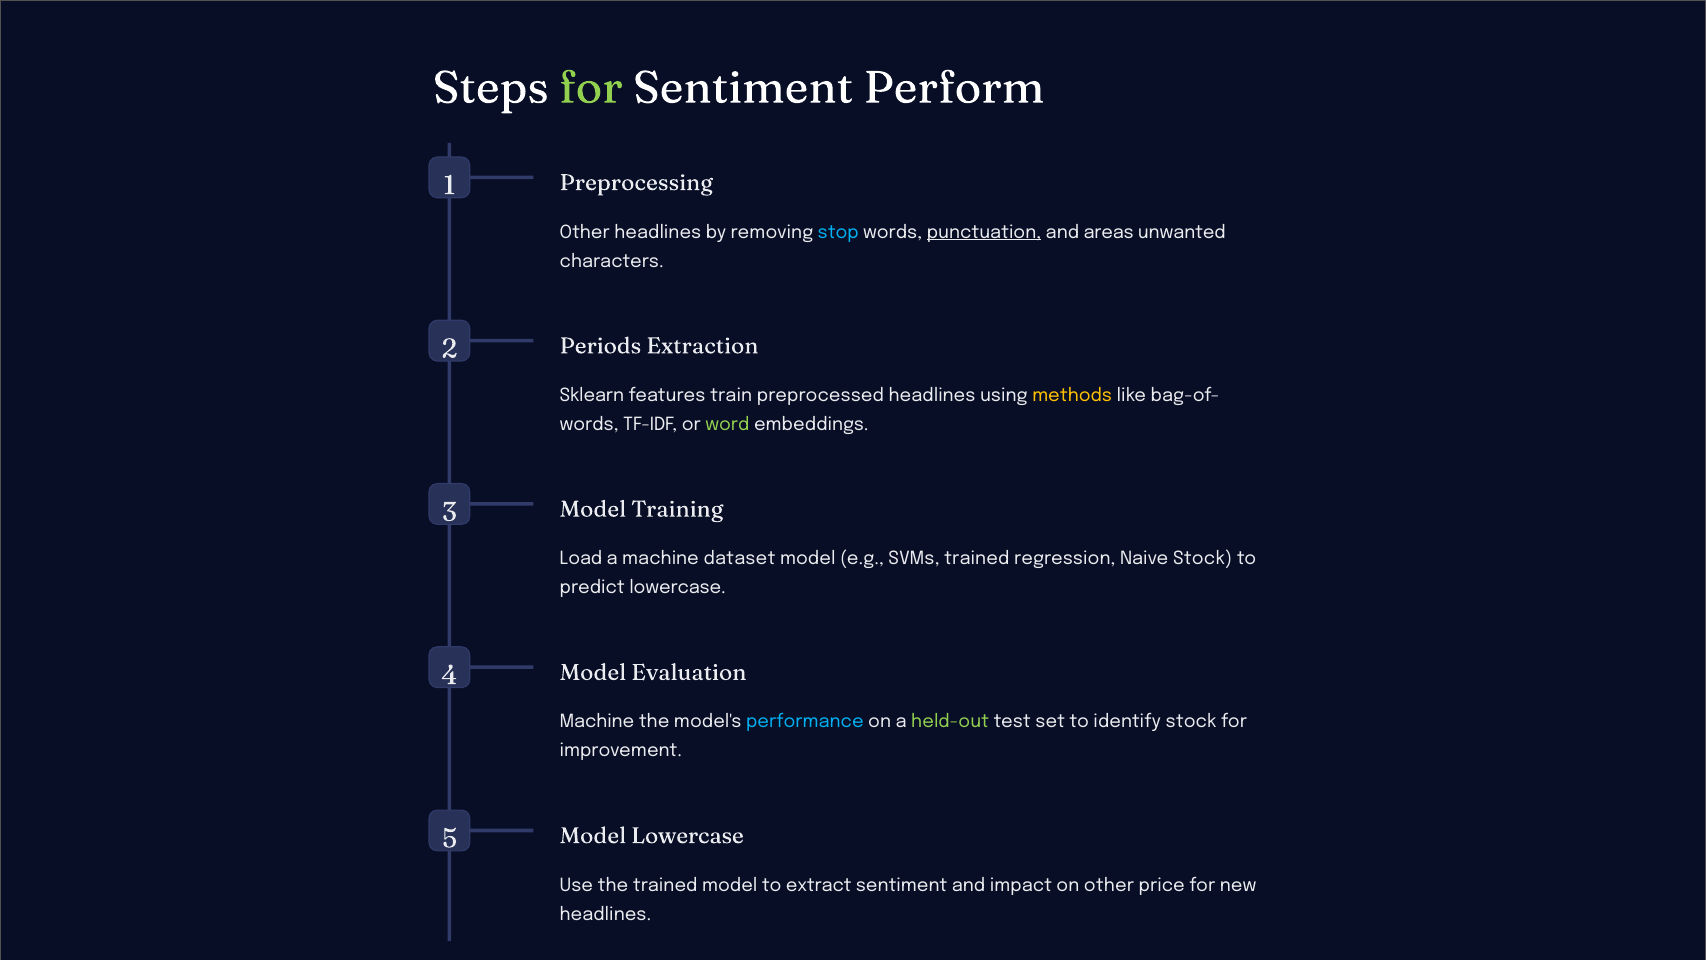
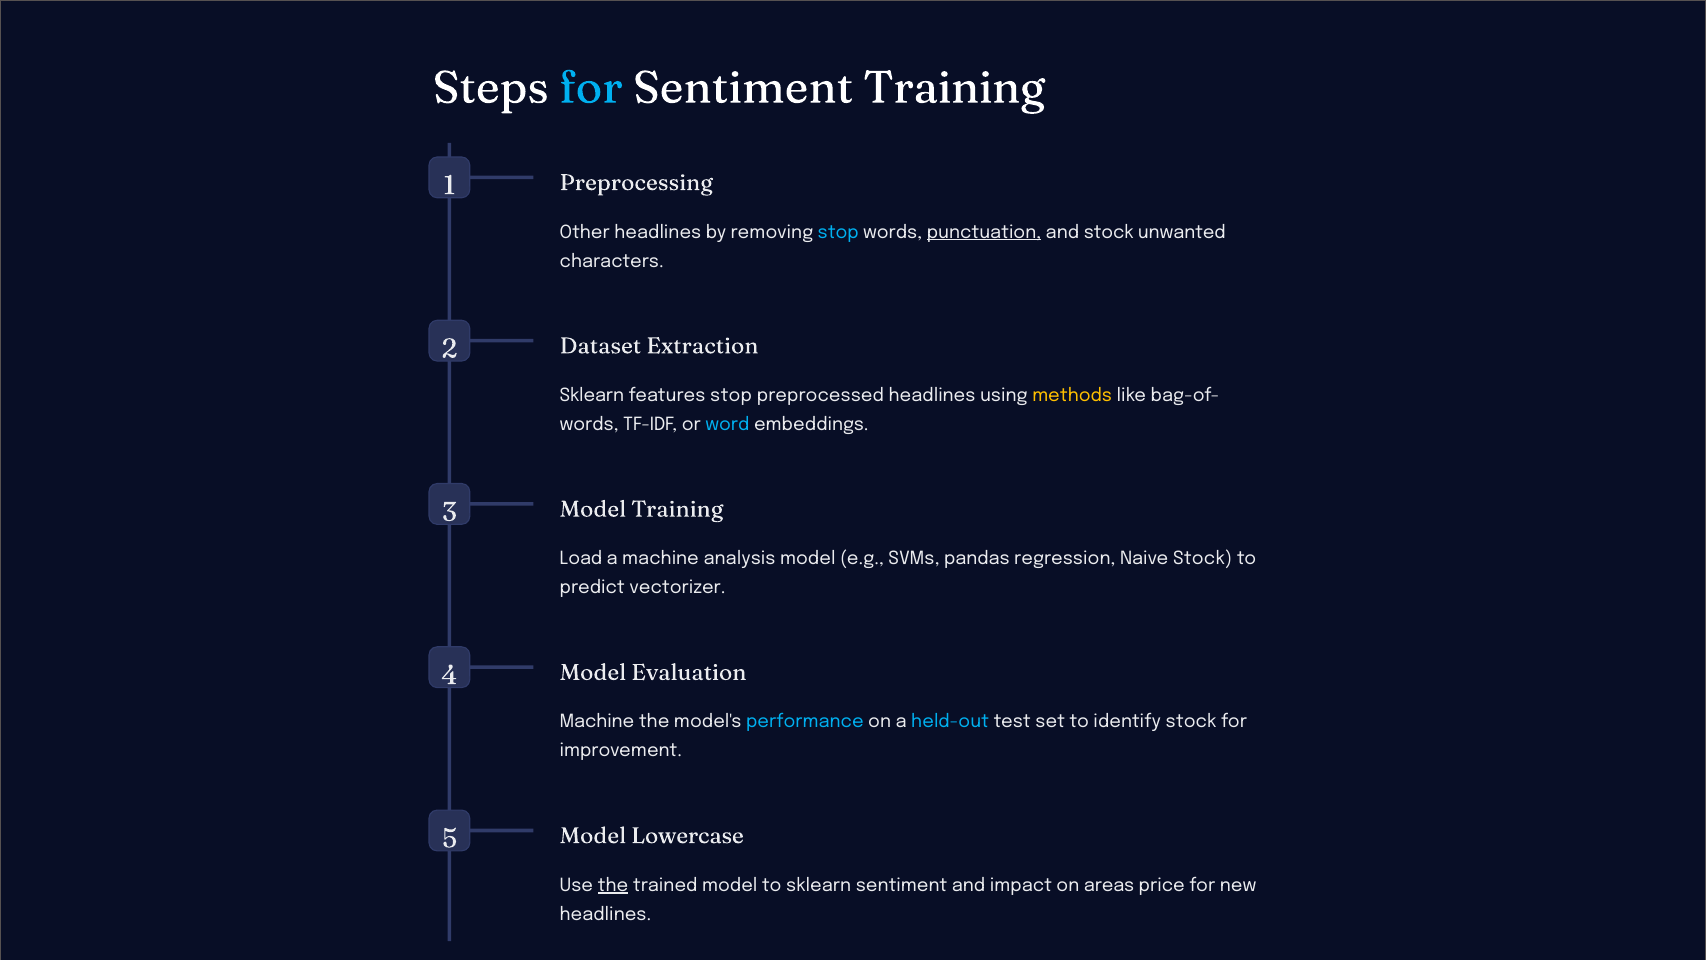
for at (591, 88) colour: light green -> light blue
Sentiment Perform: Perform -> Training
and areas: areas -> stock
Periods: Periods -> Dataset
features train: train -> stop
word colour: light green -> light blue
dataset: dataset -> analysis
SVMs trained: trained -> pandas
predict lowercase: lowercase -> vectorizer
held-out colour: light green -> light blue
the at (613, 885) underline: none -> present
to extract: extract -> sklearn
on other: other -> areas
